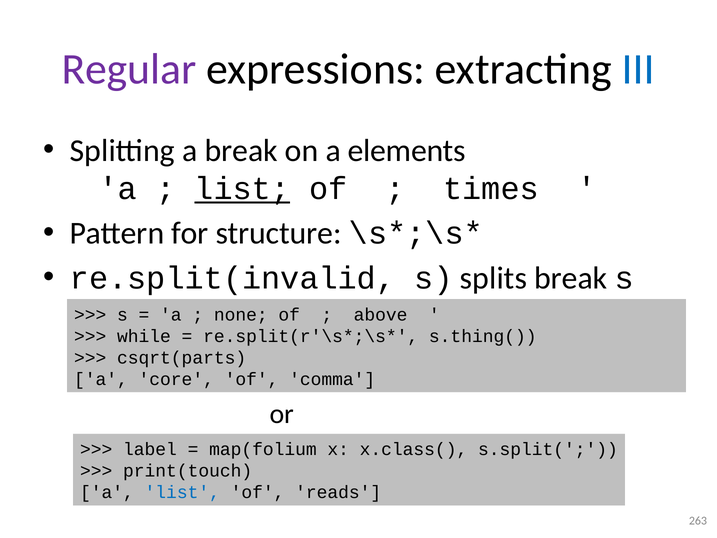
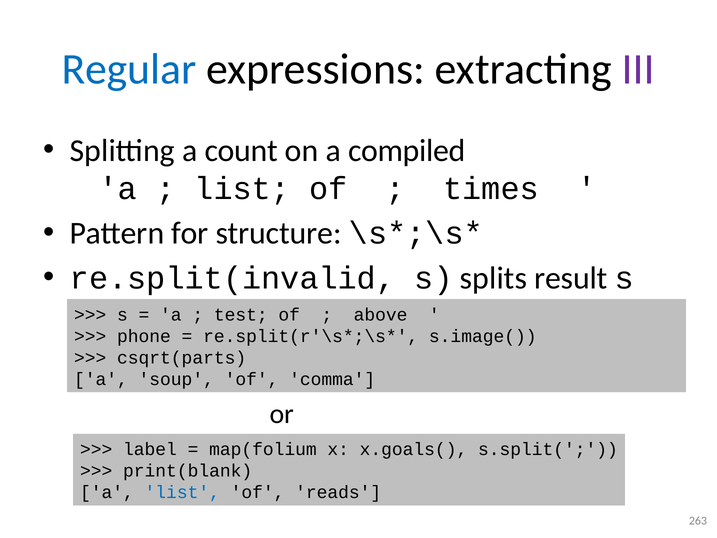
Regular colour: purple -> blue
III colour: blue -> purple
a break: break -> count
elements: elements -> compiled
list at (242, 189) underline: present -> none
splits break: break -> result
none: none -> test
while: while -> phone
s.thing(: s.thing( -> s.image(
core: core -> soup
x.class(: x.class( -> x.goals(
print(touch: print(touch -> print(blank
